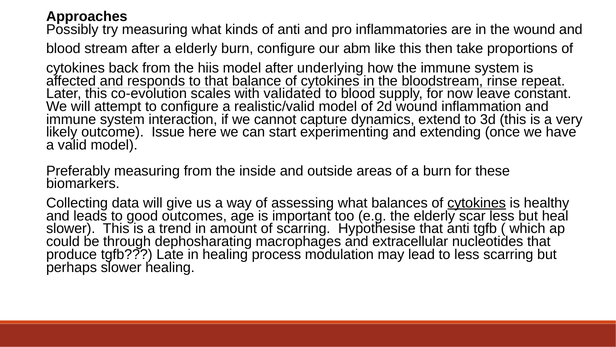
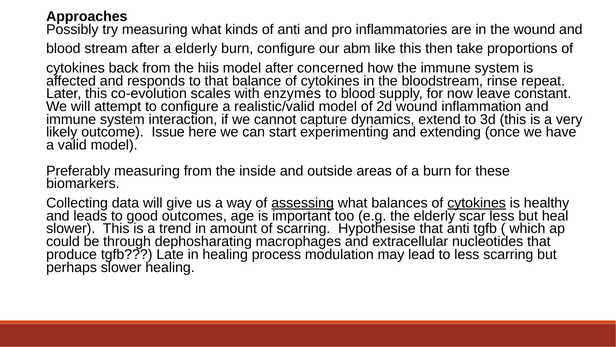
underlying: underlying -> concerned
validated: validated -> enzymes
assessing underline: none -> present
